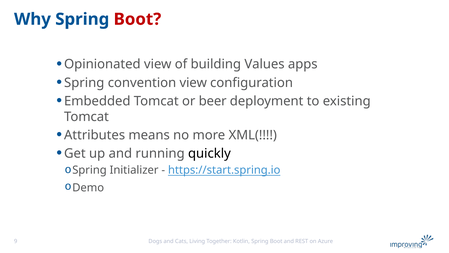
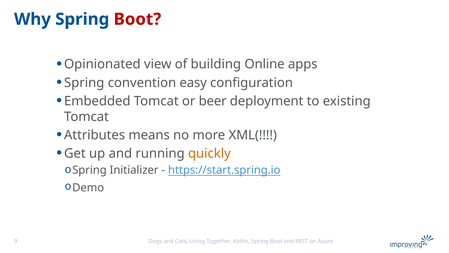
Values: Values -> Online
convention view: view -> easy
quickly colour: black -> orange
